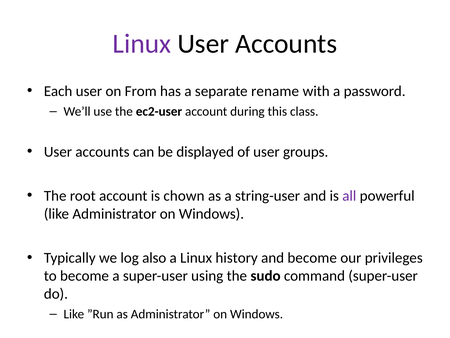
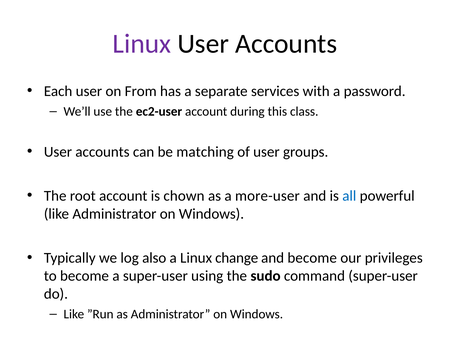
rename: rename -> services
displayed: displayed -> matching
string-user: string-user -> more-user
all colour: purple -> blue
history: history -> change
